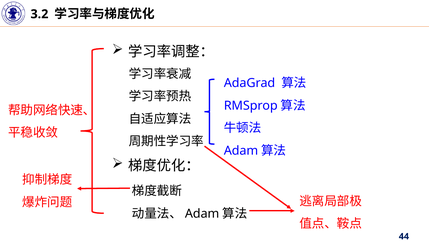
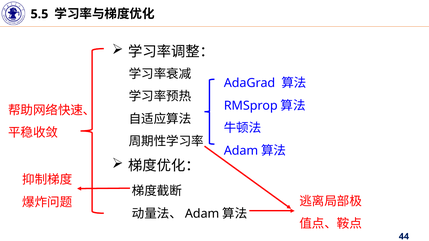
3.2: 3.2 -> 5.5
